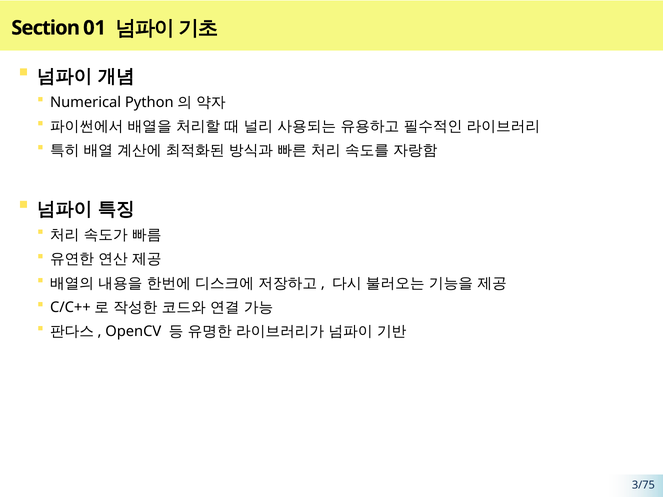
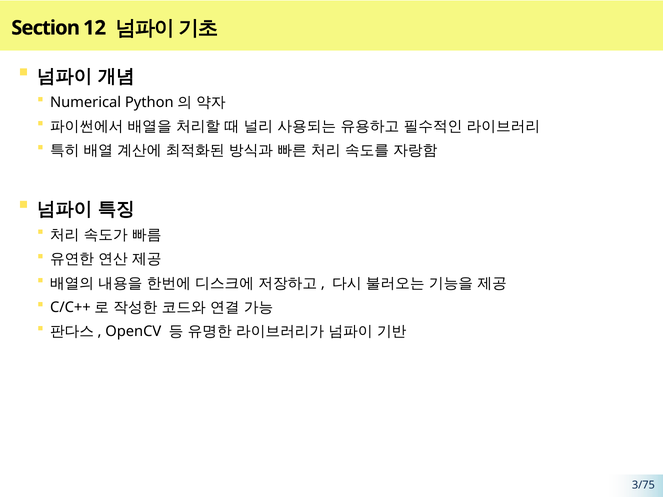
01: 01 -> 12
